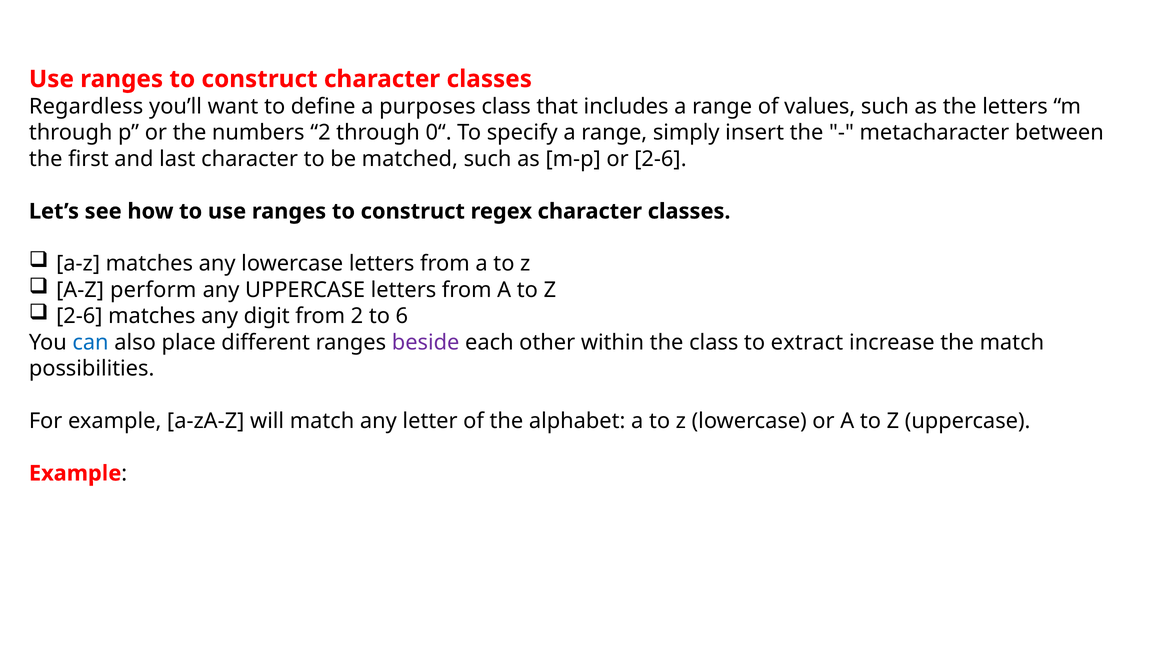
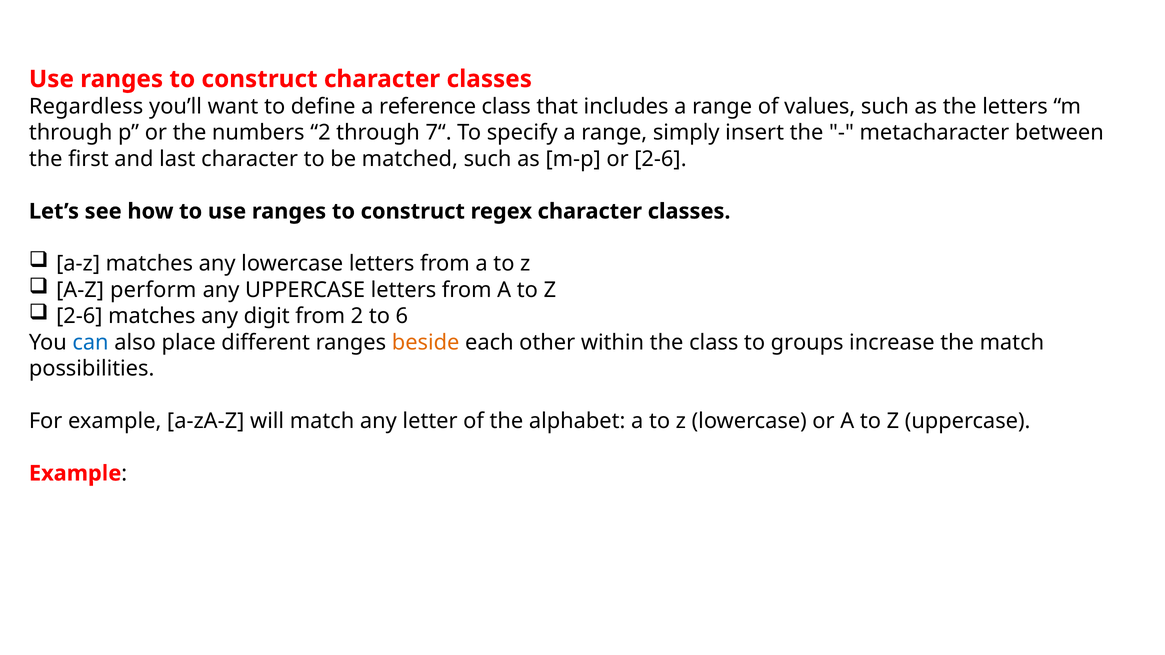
purposes: purposes -> reference
0“: 0“ -> 7“
beside colour: purple -> orange
extract: extract -> groups
